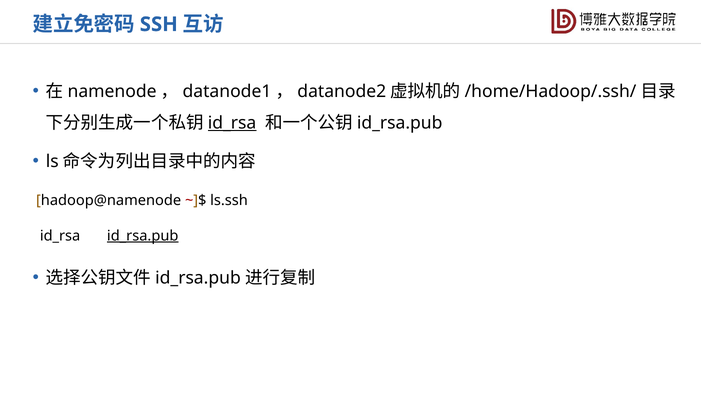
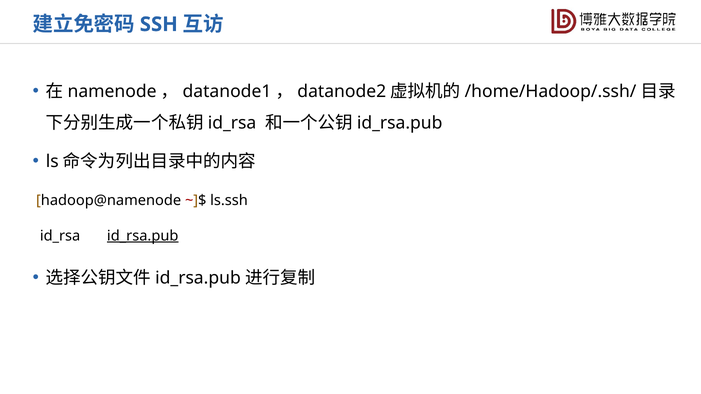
id_rsa at (232, 123) underline: present -> none
